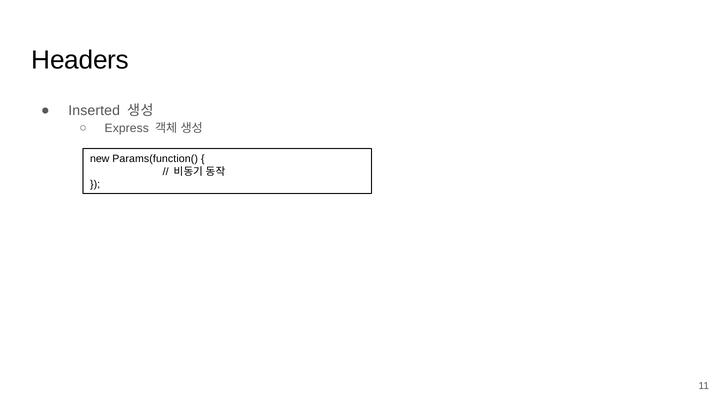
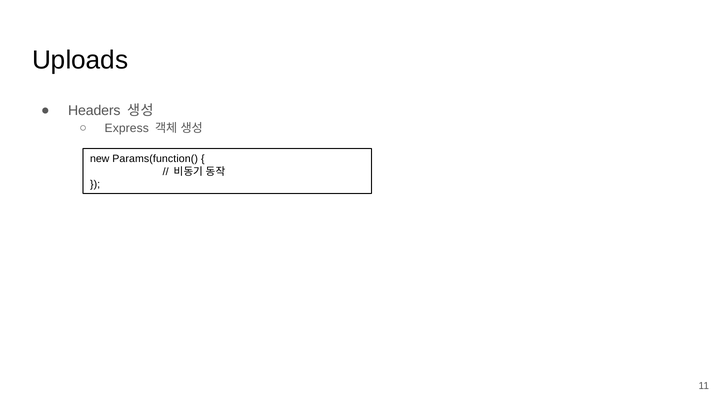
Headers: Headers -> Uploads
Inserted: Inserted -> Headers
